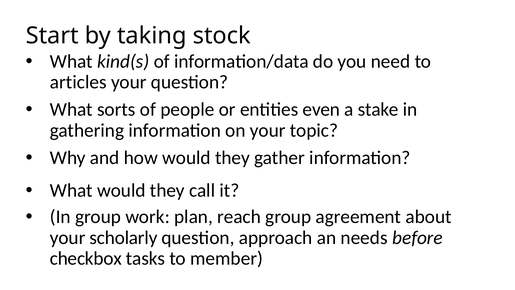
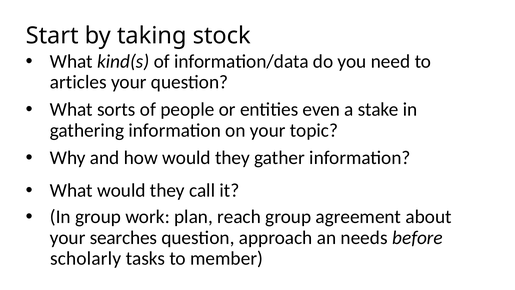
scholarly: scholarly -> searches
checkbox: checkbox -> scholarly
